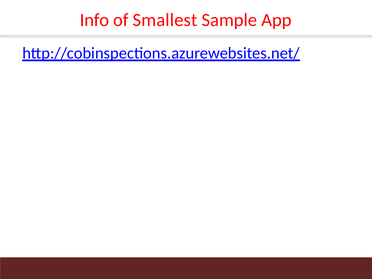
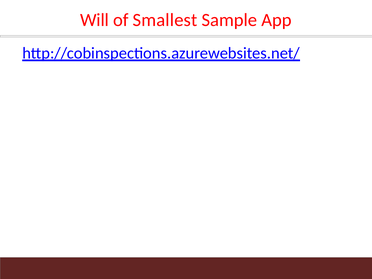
Info: Info -> Will
